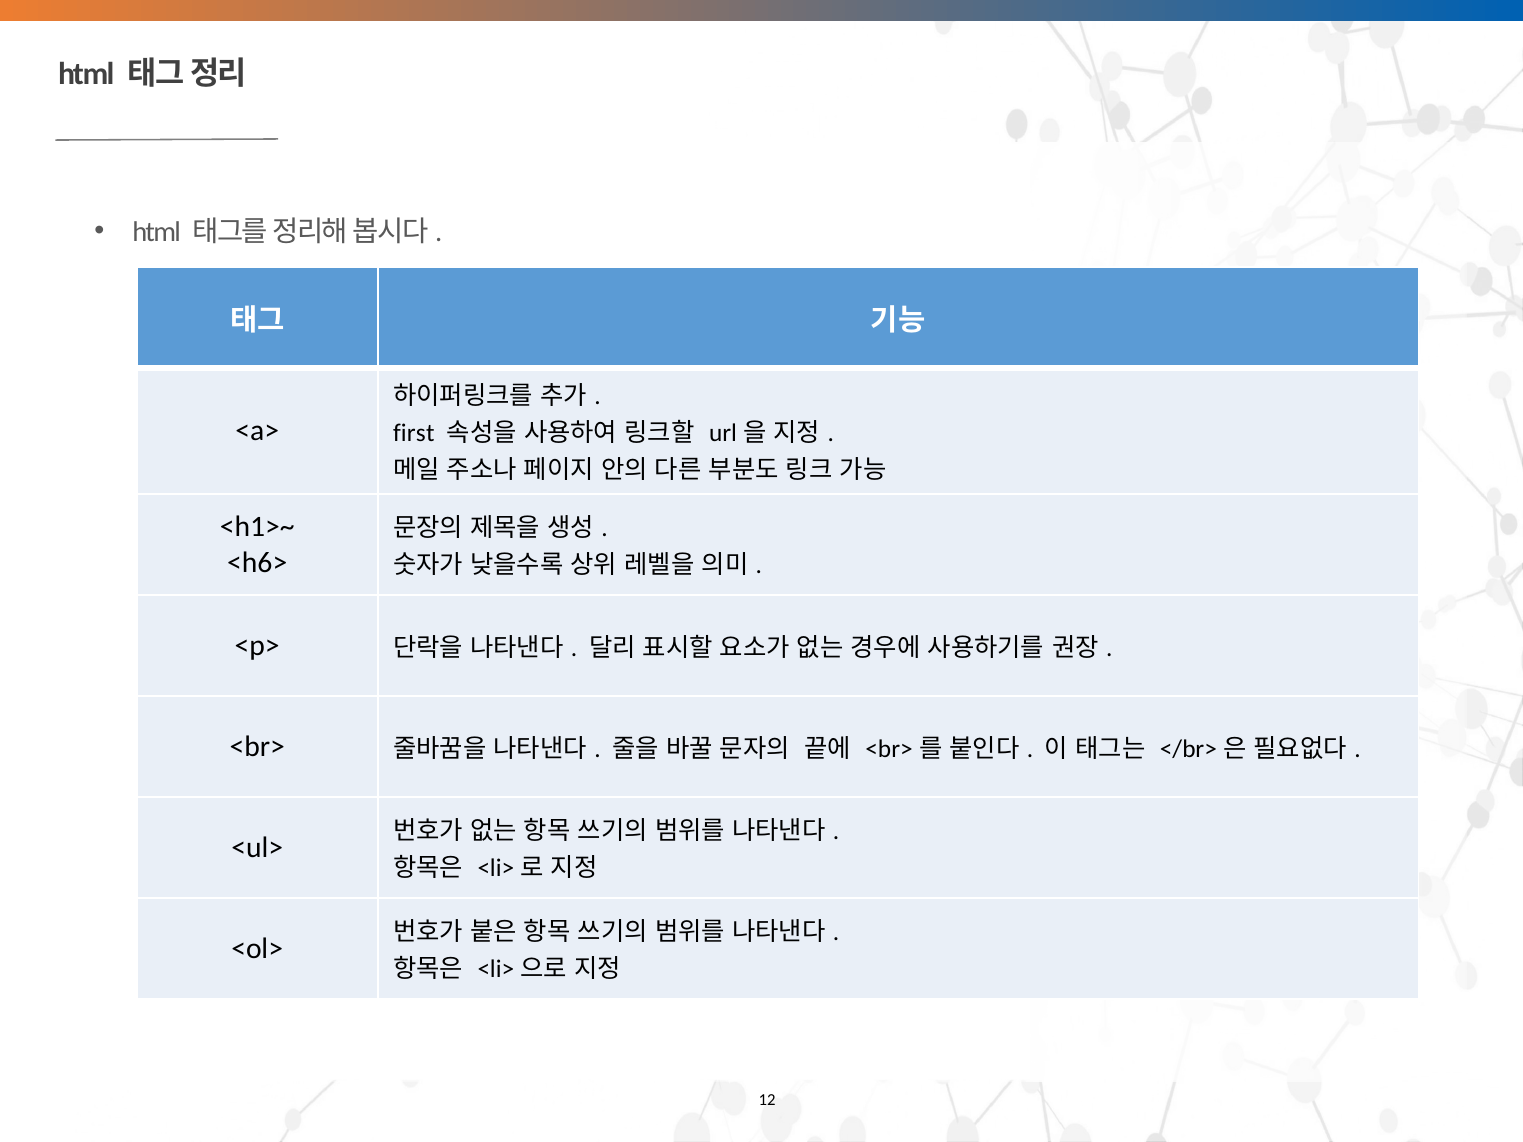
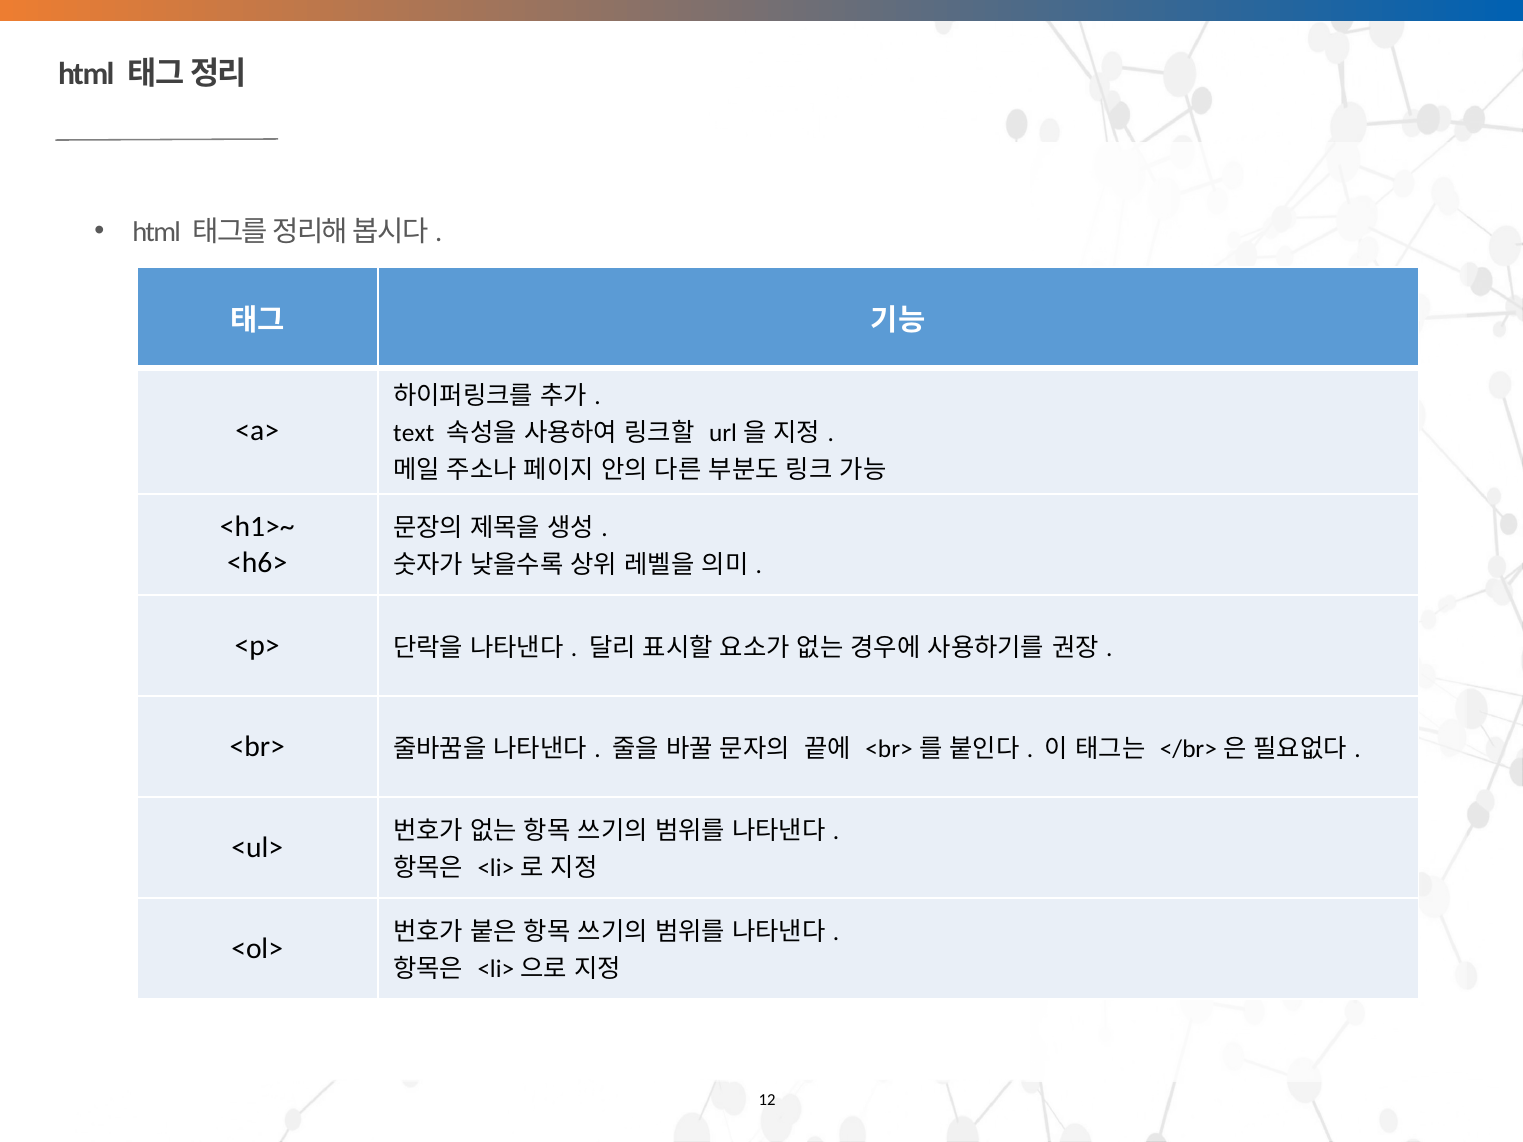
first: first -> text
